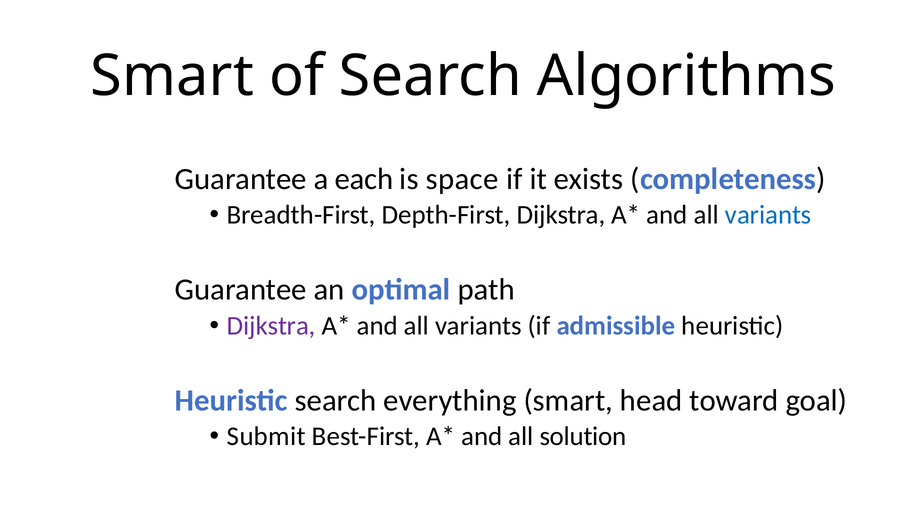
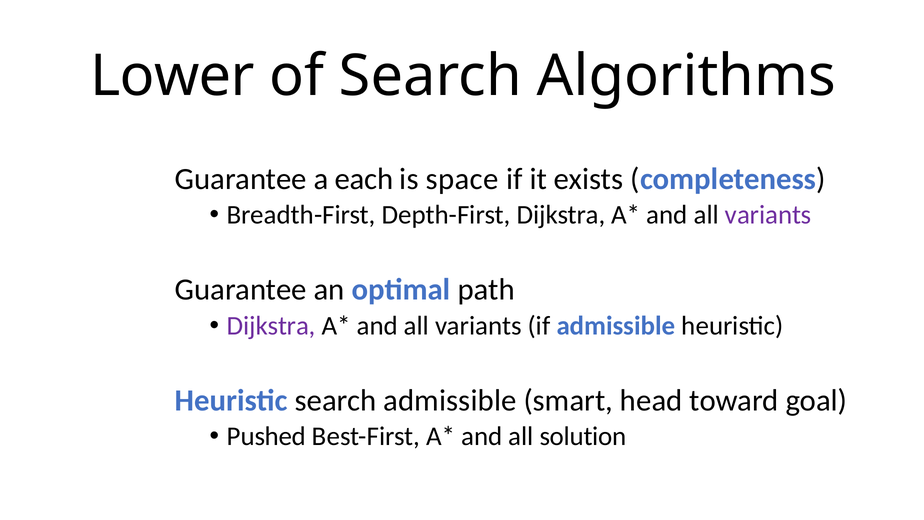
Smart at (172, 76): Smart -> Lower
variants at (768, 215) colour: blue -> purple
search everything: everything -> admissible
Submit: Submit -> Pushed
